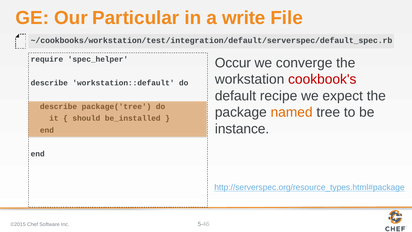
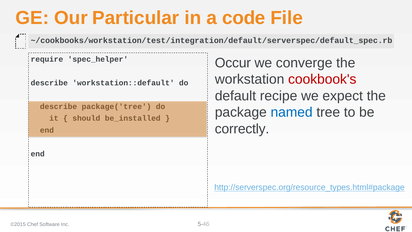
write: write -> code
named colour: orange -> blue
instance: instance -> correctly
